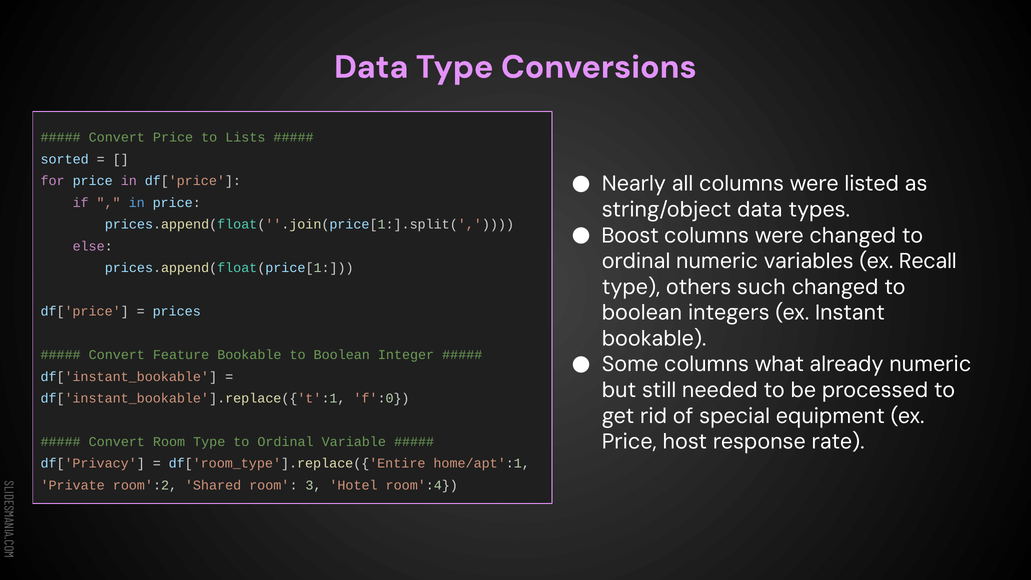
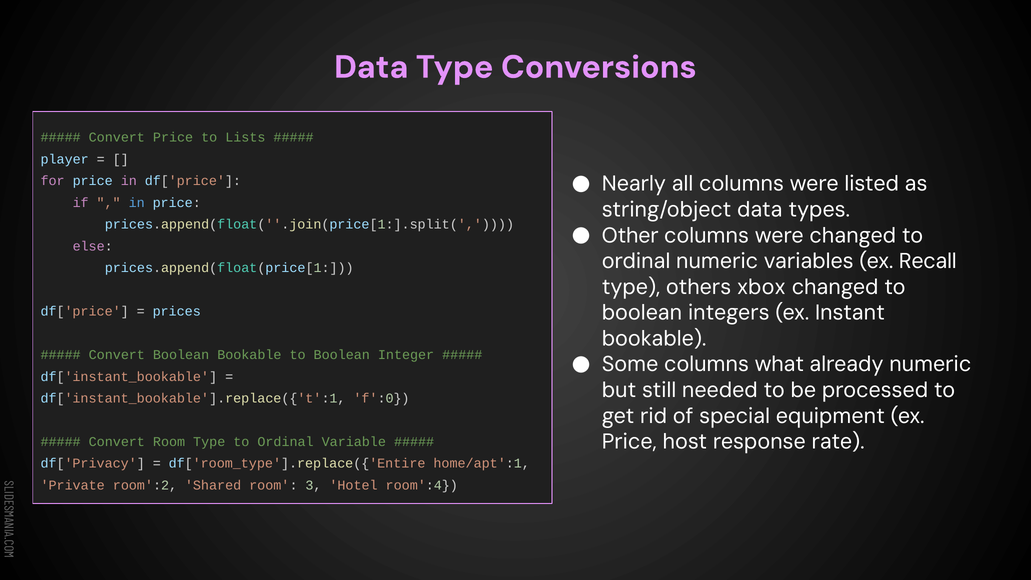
sorted: sorted -> player
Boost: Boost -> Other
such: such -> xbox
Convert Feature: Feature -> Boolean
